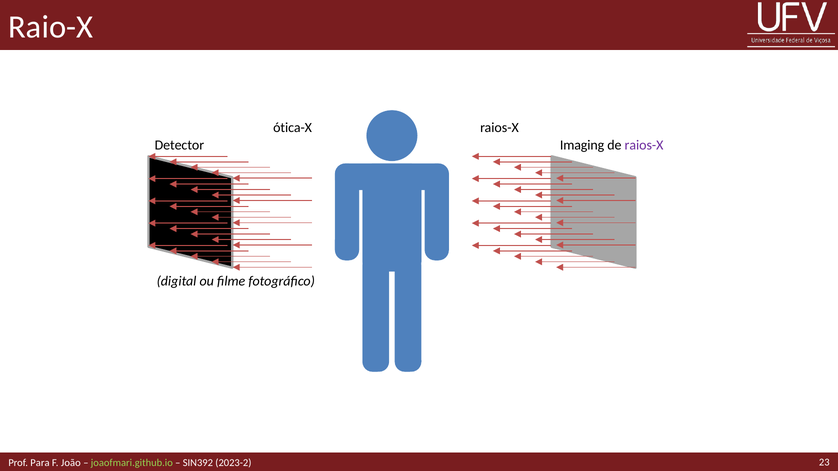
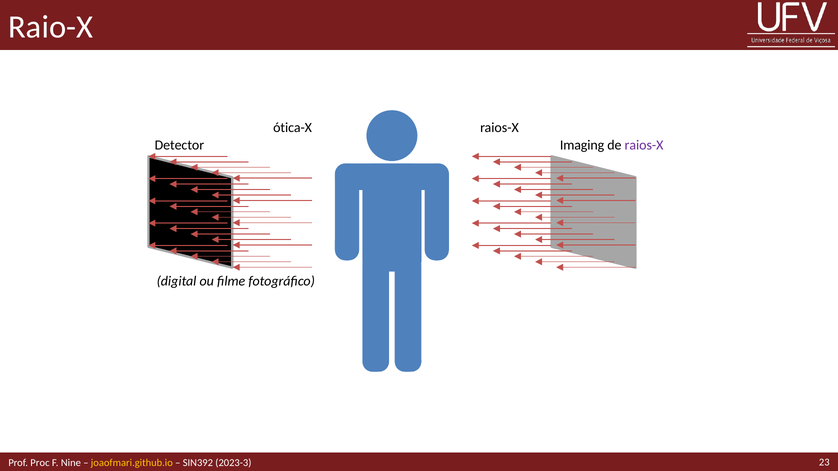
Para: Para -> Proc
João: João -> Nine
joaofmari.github.io colour: light green -> yellow
2023-2: 2023-2 -> 2023-3
